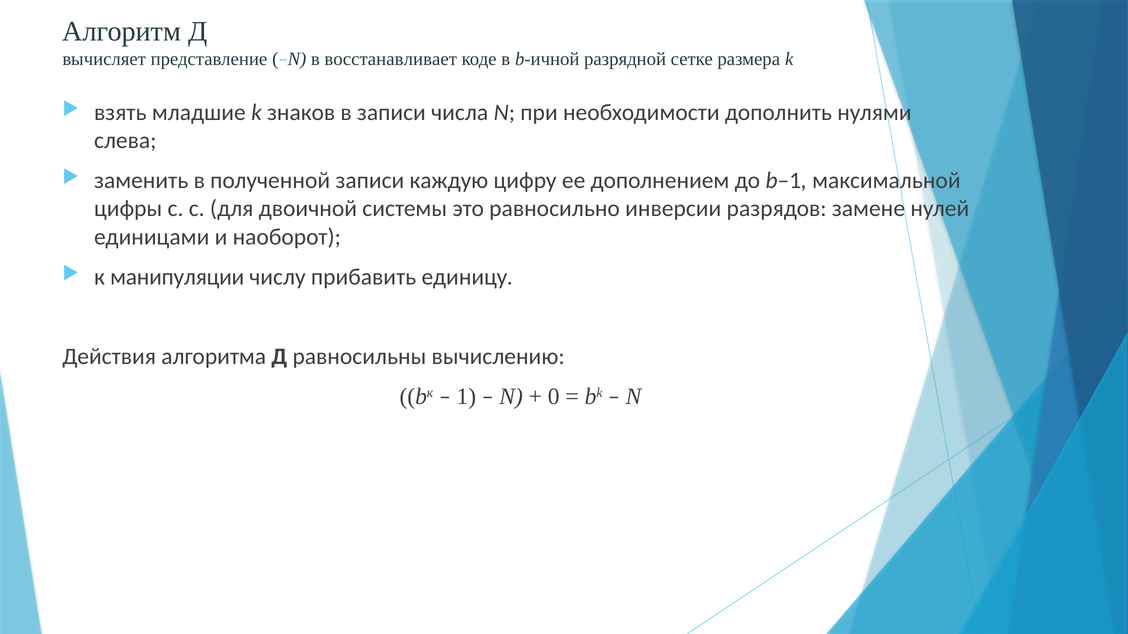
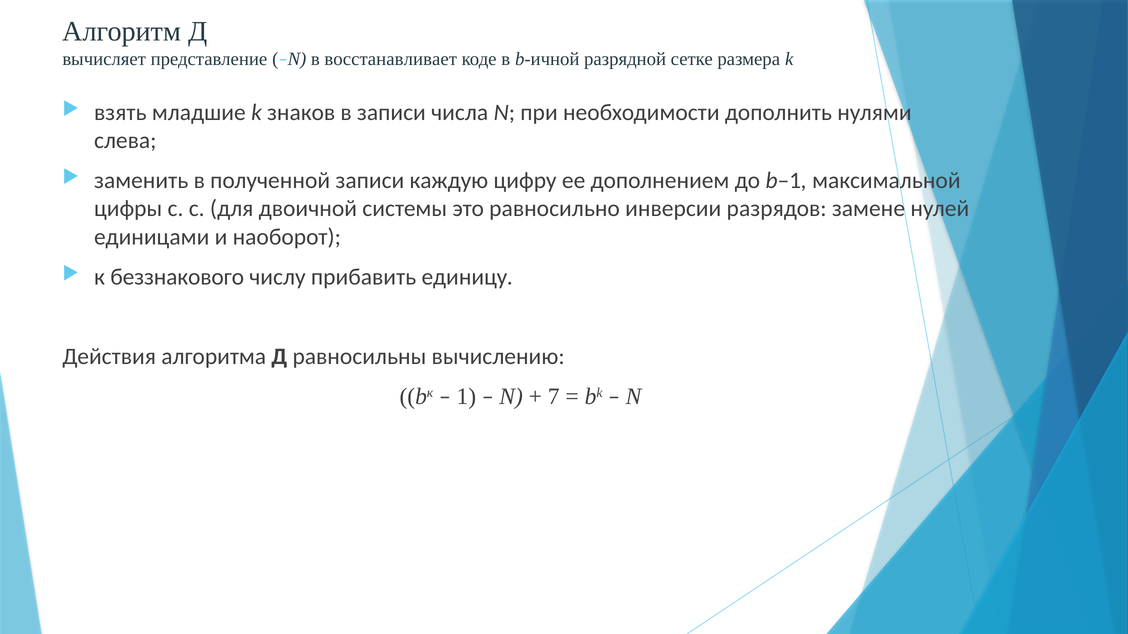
манипуляции: манипуляции -> беззнакового
0: 0 -> 7
